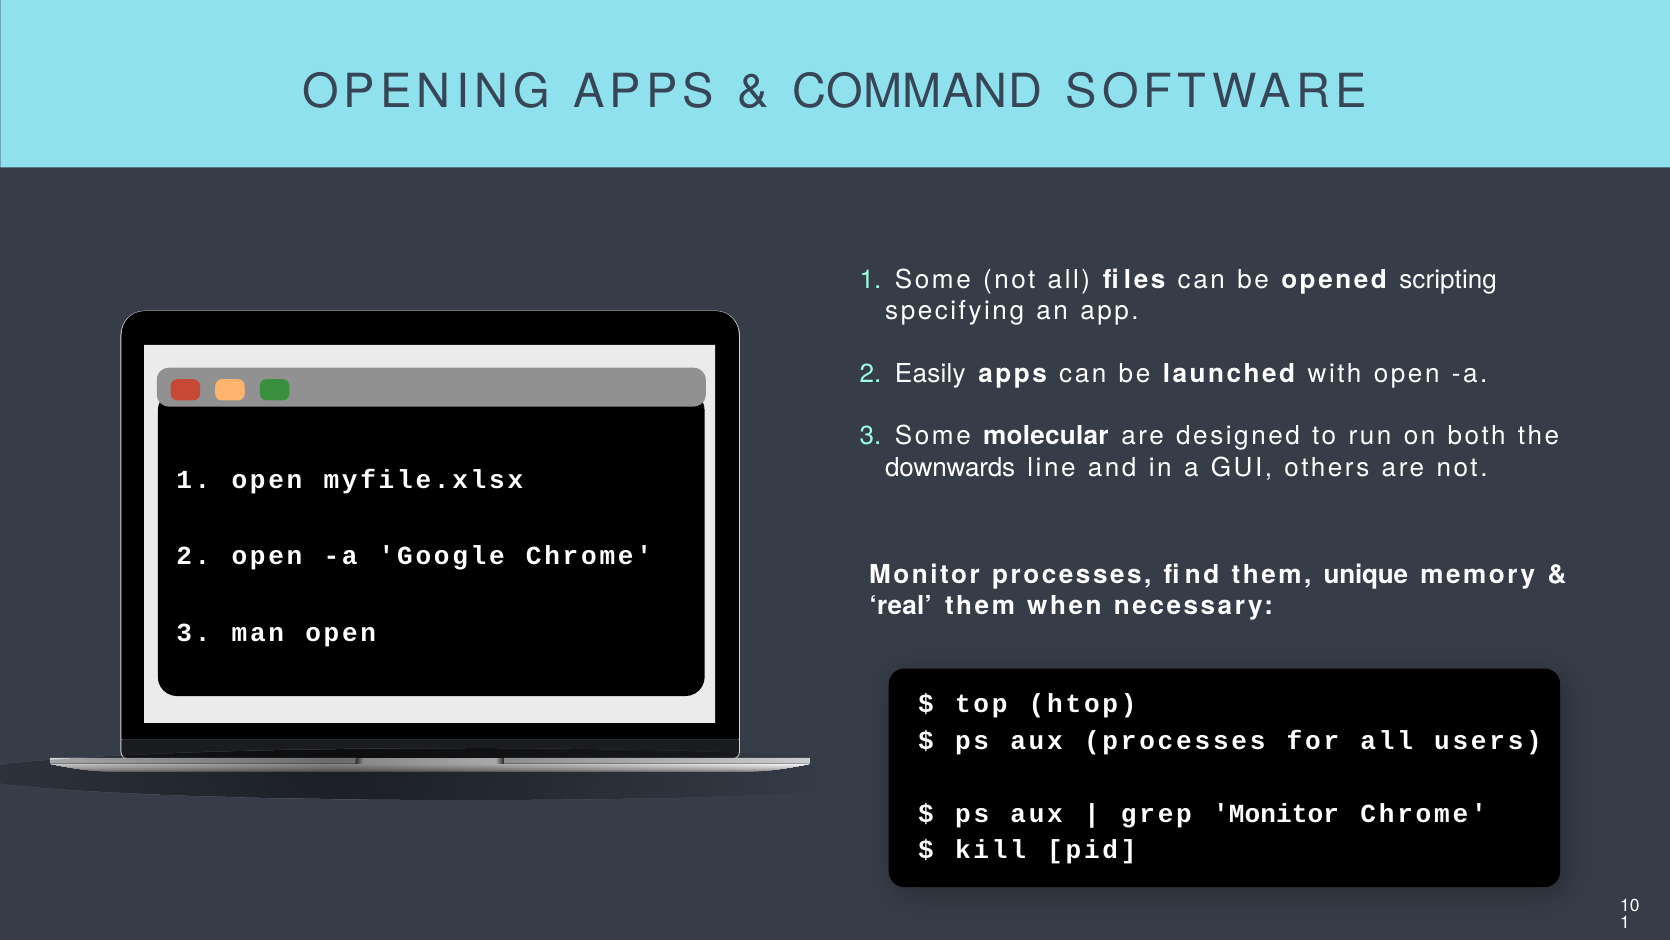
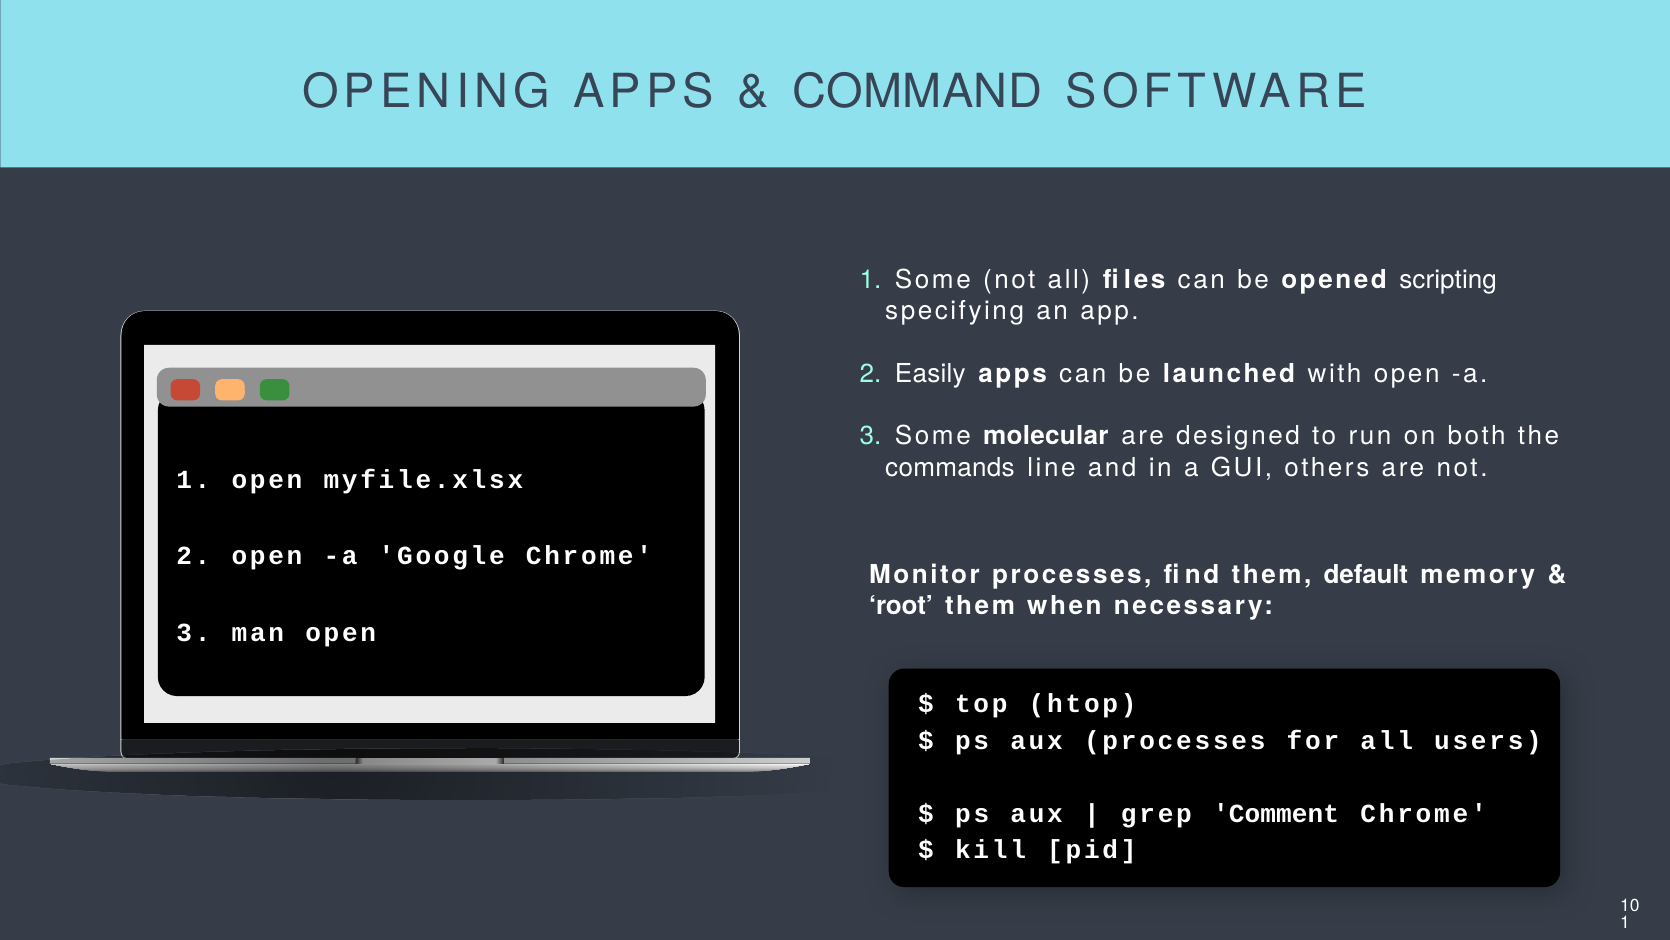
downwards: downwards -> commands
unique: unique -> default
real: real -> root
grep Monitor: Monitor -> Comment
